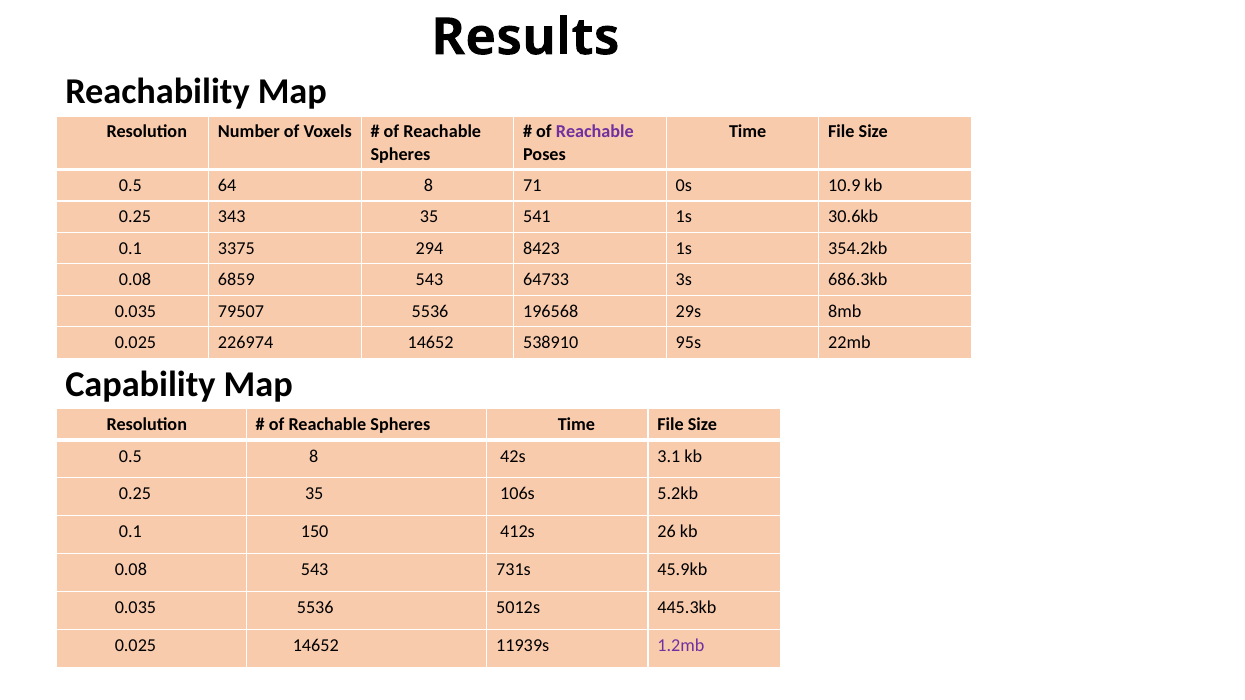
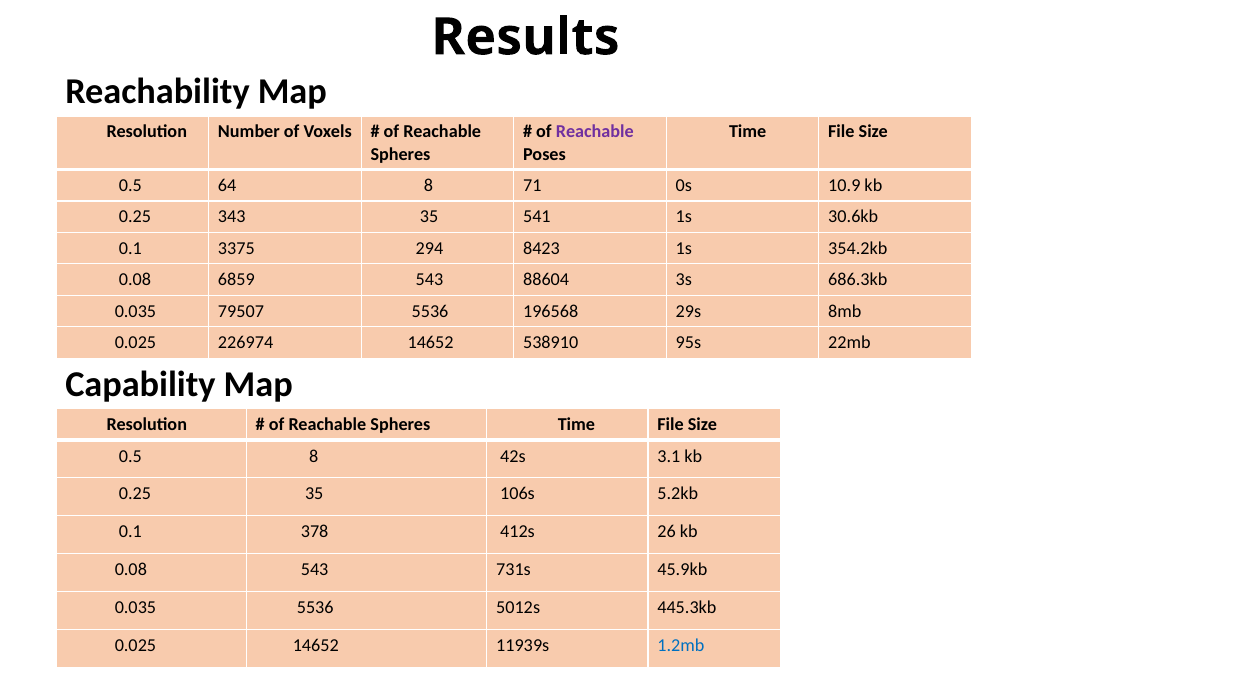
64733: 64733 -> 88604
150: 150 -> 378
1.2mb colour: purple -> blue
